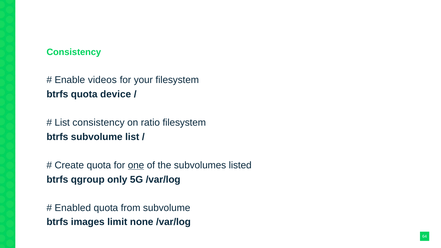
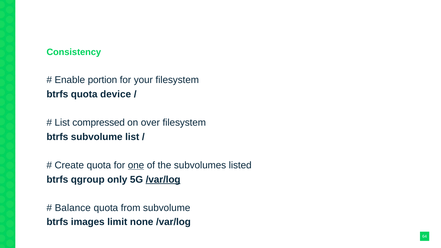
videos: videos -> portion
List consistency: consistency -> compressed
ratio: ratio -> over
/var/log at (163, 180) underline: none -> present
Enabled: Enabled -> Balance
